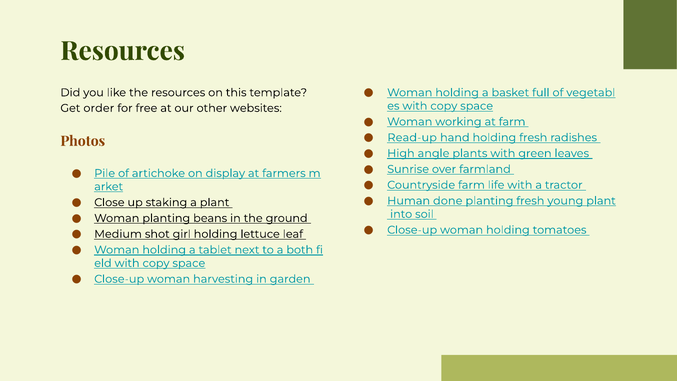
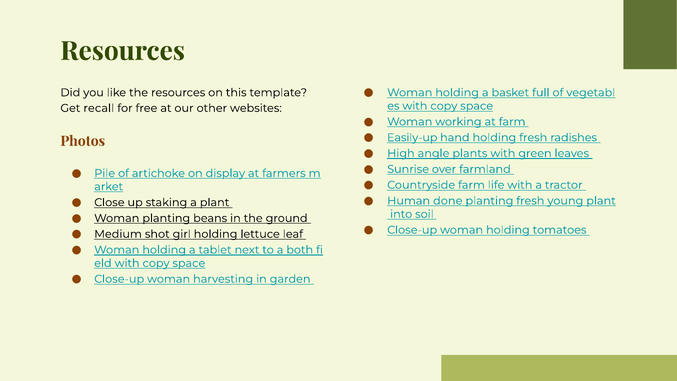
order: order -> recall
Read-up: Read-up -> Easily-up
